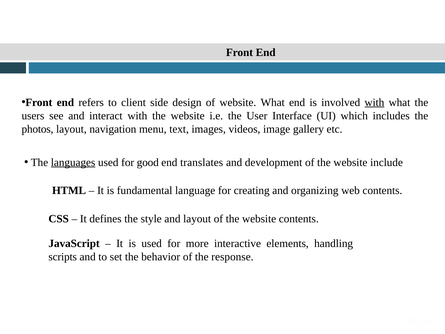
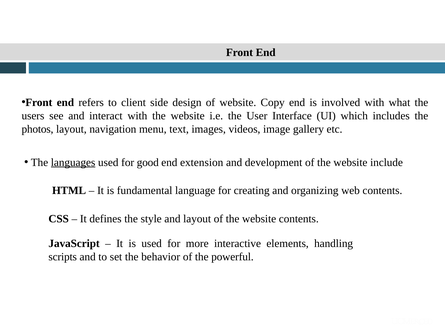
website What: What -> Copy
with at (374, 102) underline: present -> none
translates: translates -> extension
response: response -> powerful
